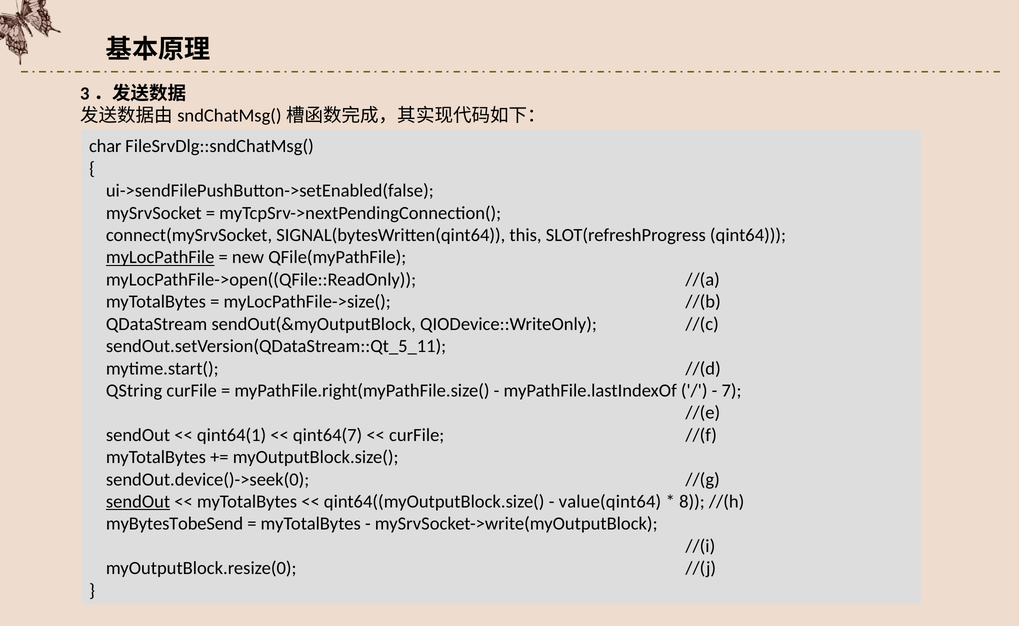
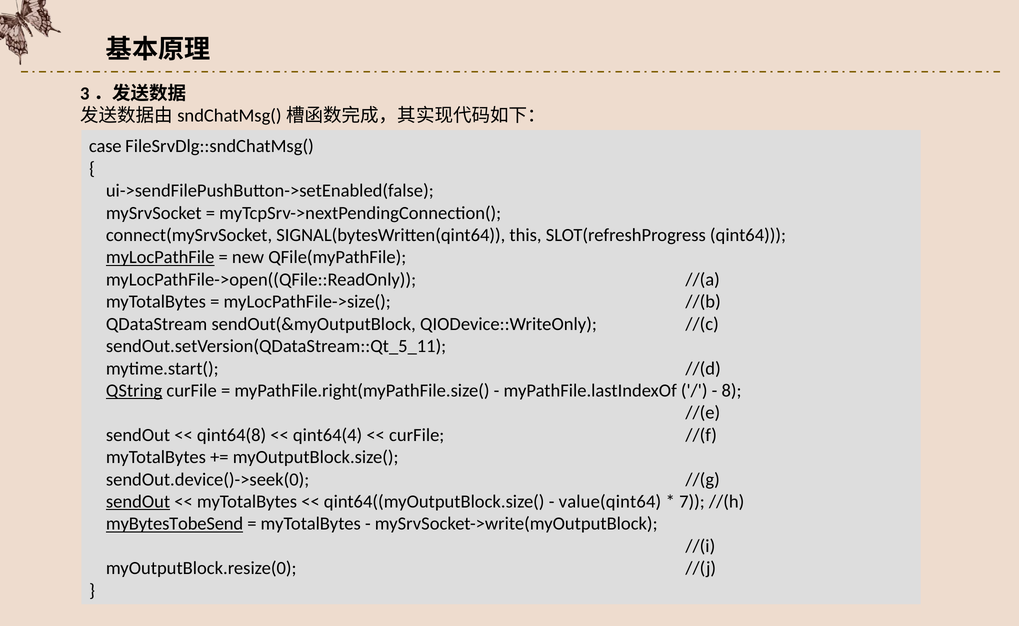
char: char -> case
QString underline: none -> present
7: 7 -> 8
qint64(1: qint64(1 -> qint64(8
qint64(7: qint64(7 -> qint64(4
8: 8 -> 7
myBytesTobeSend underline: none -> present
